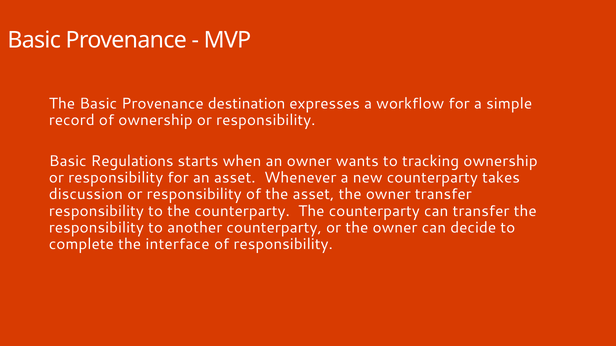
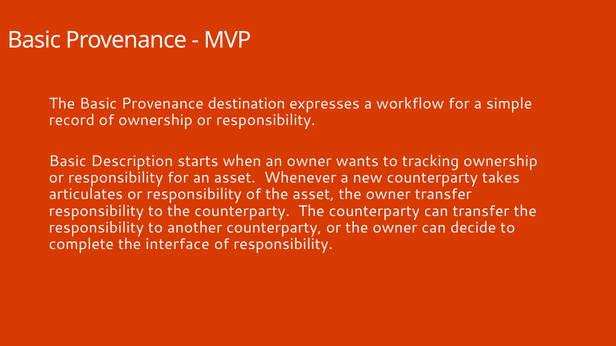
Regulations: Regulations -> Description
discussion: discussion -> articulates
